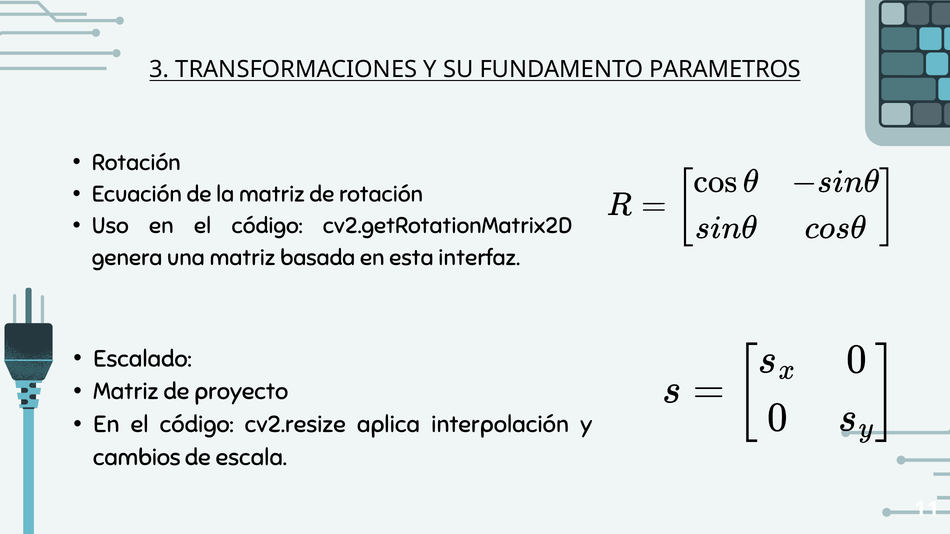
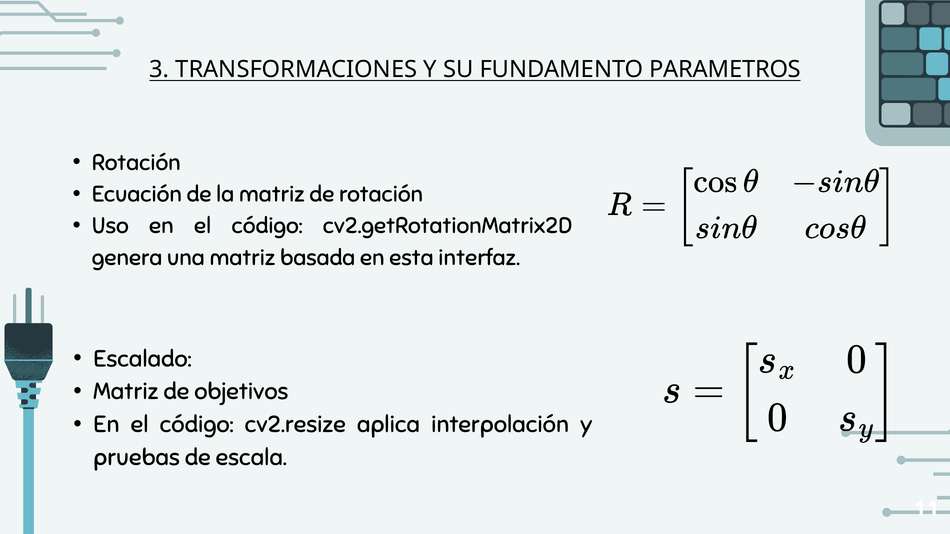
proyecto: proyecto -> objetivos
cambios: cambios -> pruebas
